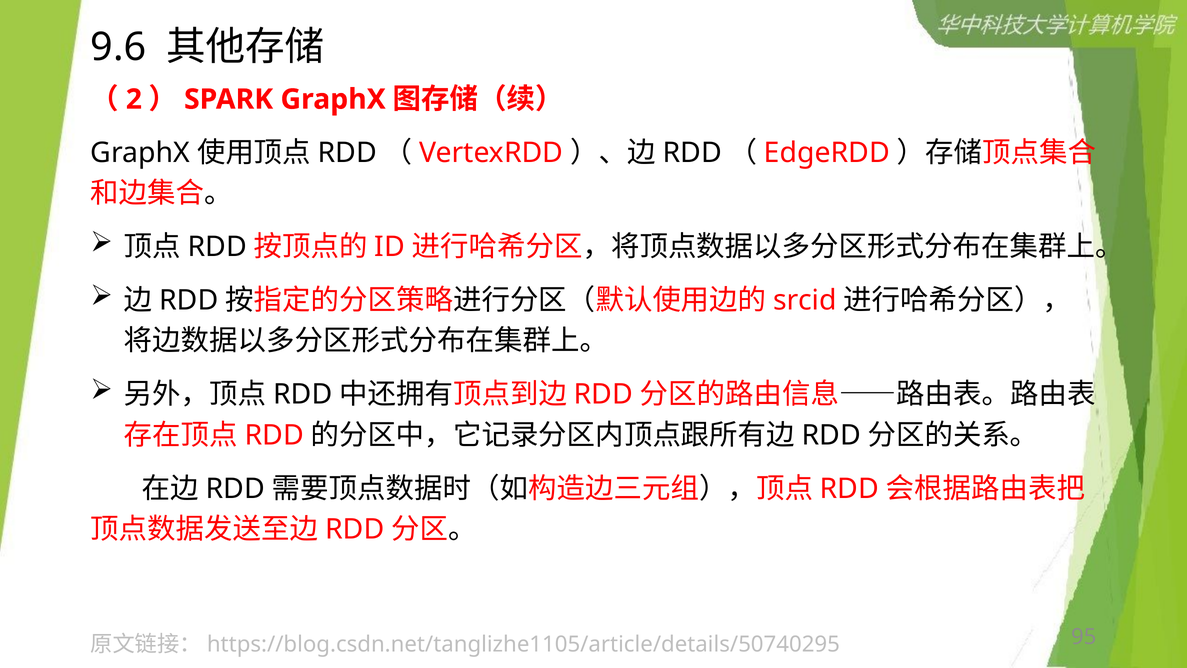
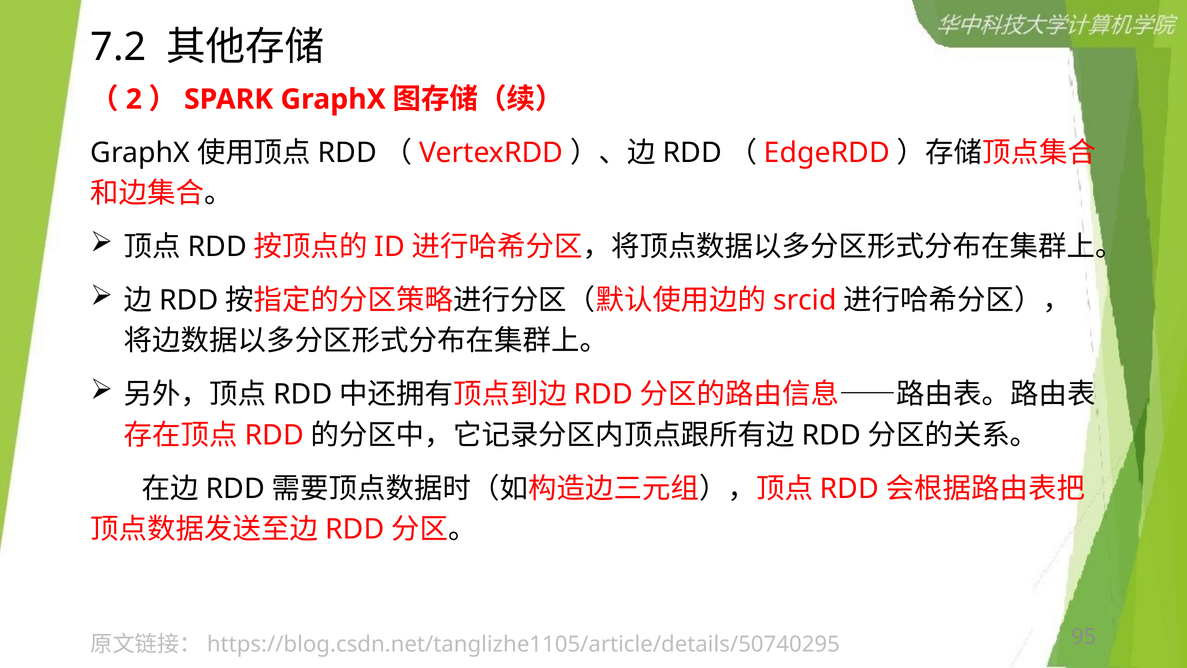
9.6: 9.6 -> 7.2
